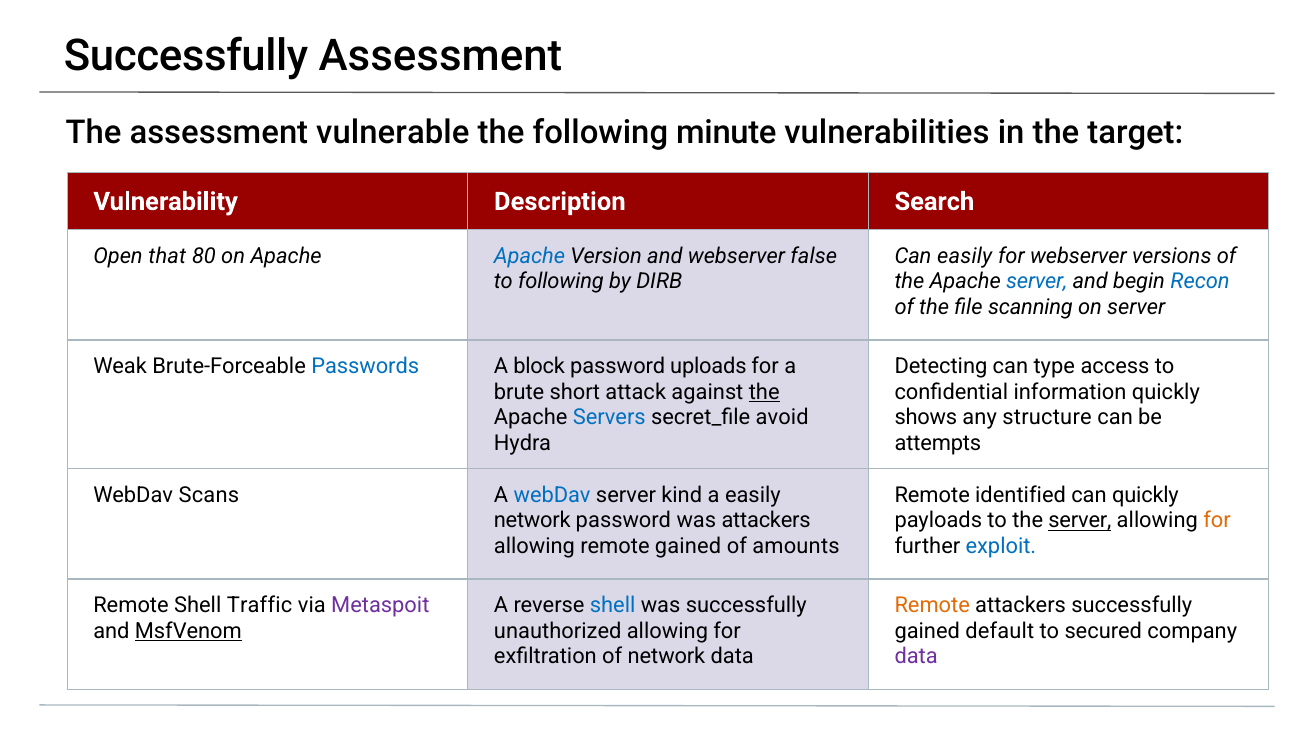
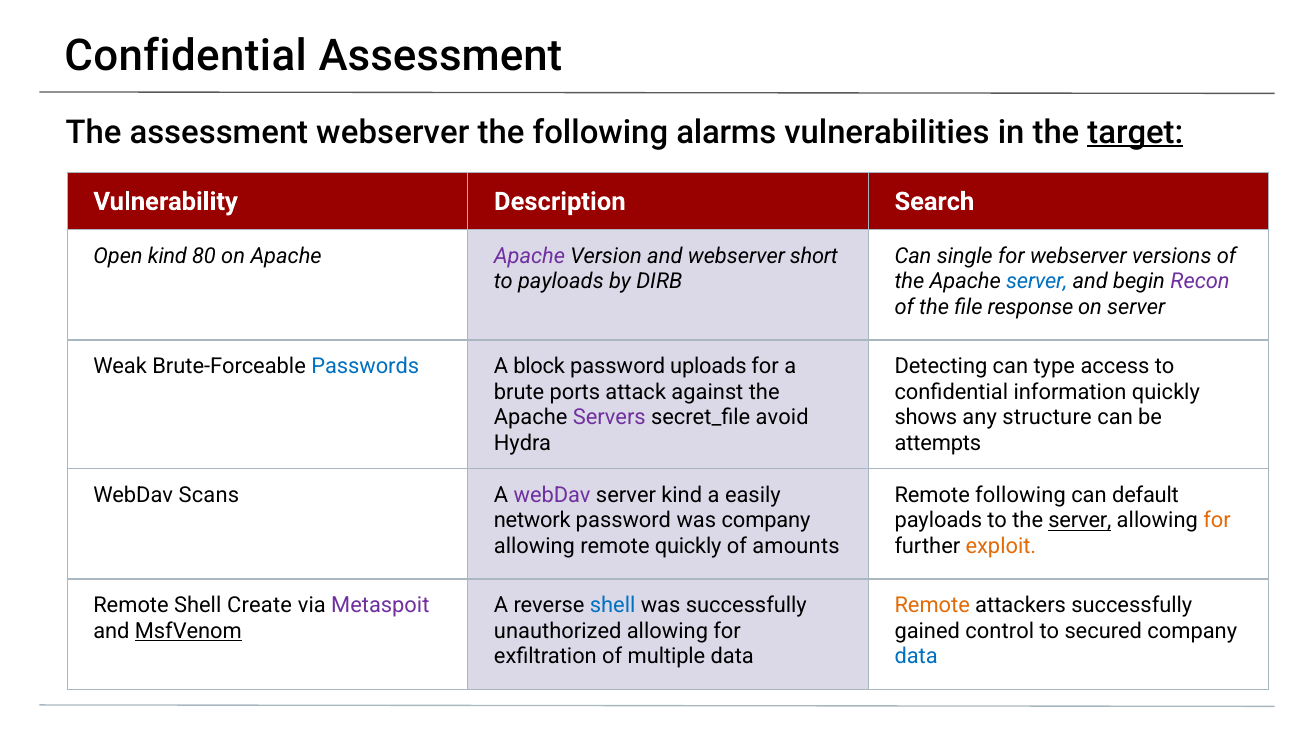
Successfully at (186, 56): Successfully -> Confidential
assessment vulnerable: vulnerable -> webserver
minute: minute -> alarms
target underline: none -> present
Open that: that -> kind
Apache at (530, 256) colour: blue -> purple
false: false -> short
Can easily: easily -> single
to following: following -> payloads
Recon colour: blue -> purple
scanning: scanning -> response
short: short -> ports
the at (764, 392) underline: present -> none
Servers colour: blue -> purple
webDav at (552, 495) colour: blue -> purple
Remote identified: identified -> following
can quickly: quickly -> default
was attackers: attackers -> company
remote gained: gained -> quickly
exploit colour: blue -> orange
Traffic: Traffic -> Create
default: default -> control
of network: network -> multiple
data at (916, 657) colour: purple -> blue
